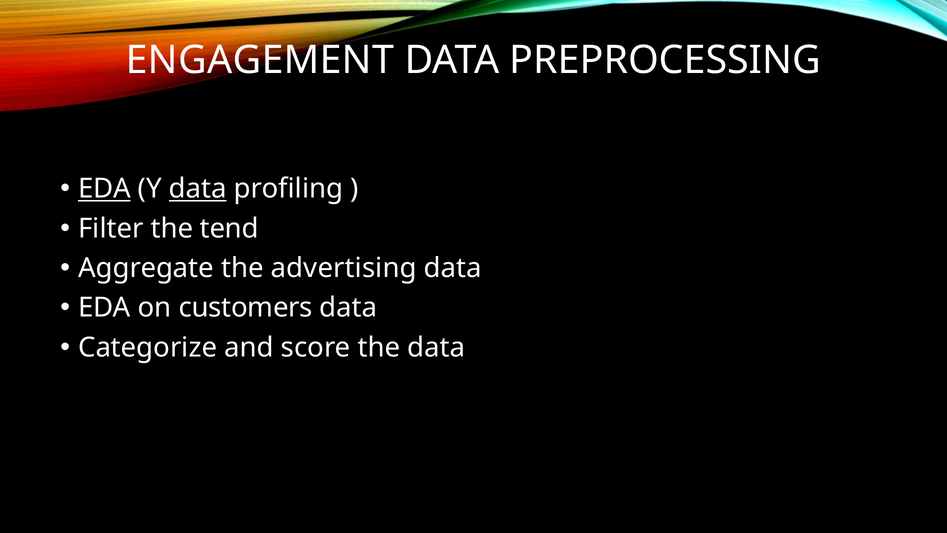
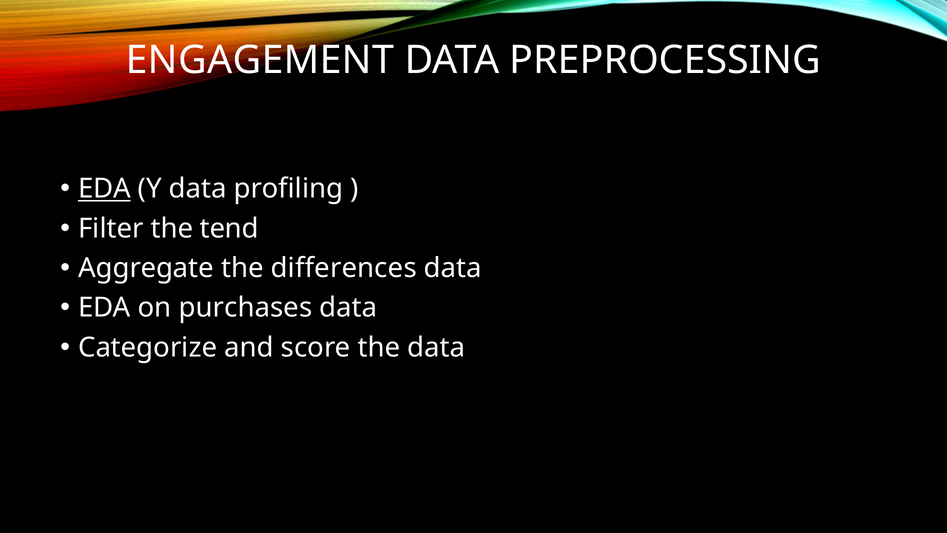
data at (198, 189) underline: present -> none
advertising: advertising -> differences
customers: customers -> purchases
